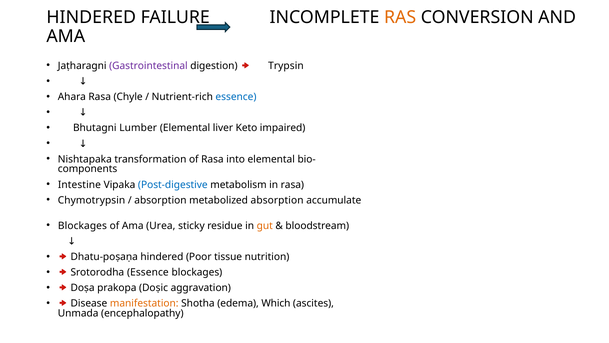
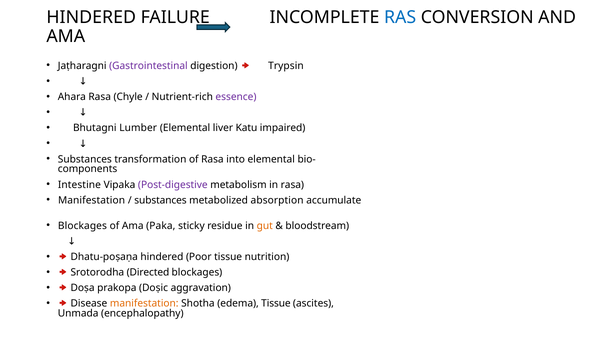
RAS colour: orange -> blue
essence at (236, 97) colour: blue -> purple
Keto: Keto -> Katu
Nishtapaka at (85, 159): Nishtapaka -> Substances
Post-digestive colour: blue -> purple
Chymotrypsin at (92, 200): Chymotrypsin -> Manifestation
absorption at (160, 200): absorption -> substances
Urea: Urea -> Paka
Srotorodha Essence: Essence -> Directed
edema Which: Which -> Tissue
